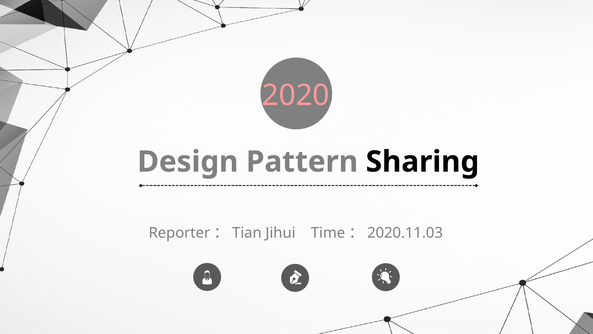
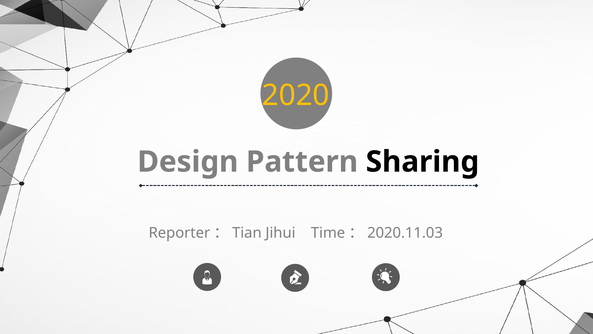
2020 colour: pink -> yellow
